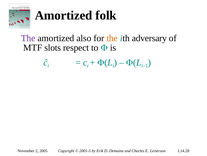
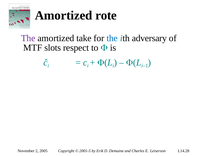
folk: folk -> rote
also: also -> take
the at (112, 38) colour: orange -> blue
